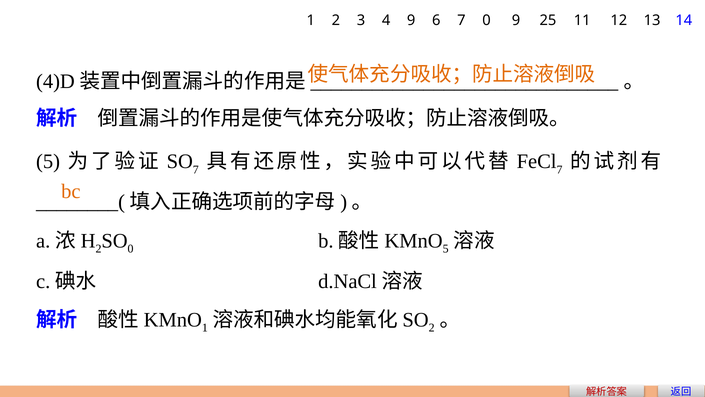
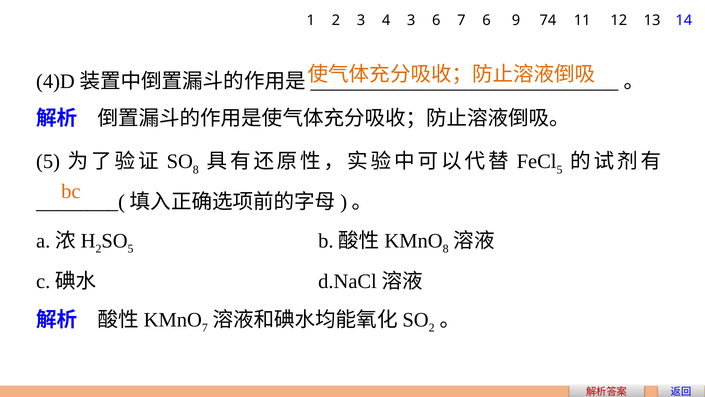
4 9: 9 -> 3
7 0: 0 -> 6
25: 25 -> 74
7 at (196, 169): 7 -> 8
7 at (560, 169): 7 -> 5
0 at (131, 249): 0 -> 5
5 at (446, 249): 5 -> 8
1 at (205, 328): 1 -> 7
